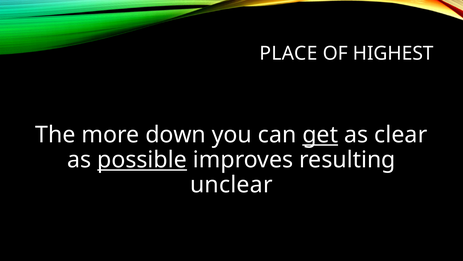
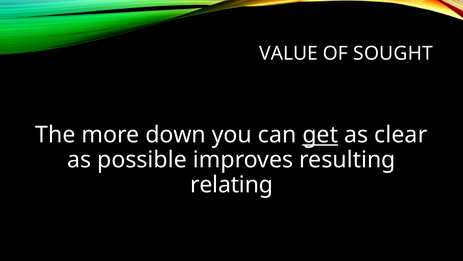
PLACE: PLACE -> VALUE
HIGHEST: HIGHEST -> SOUGHT
possible underline: present -> none
unclear: unclear -> relating
